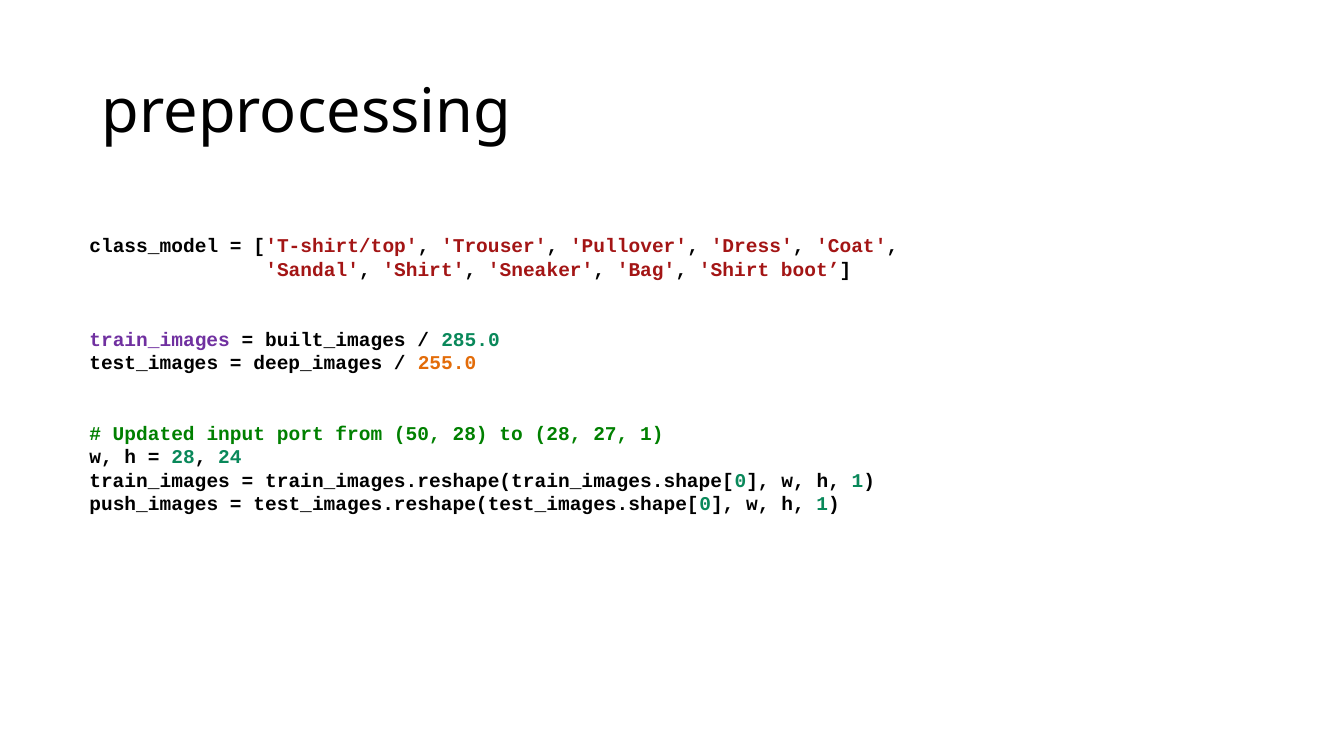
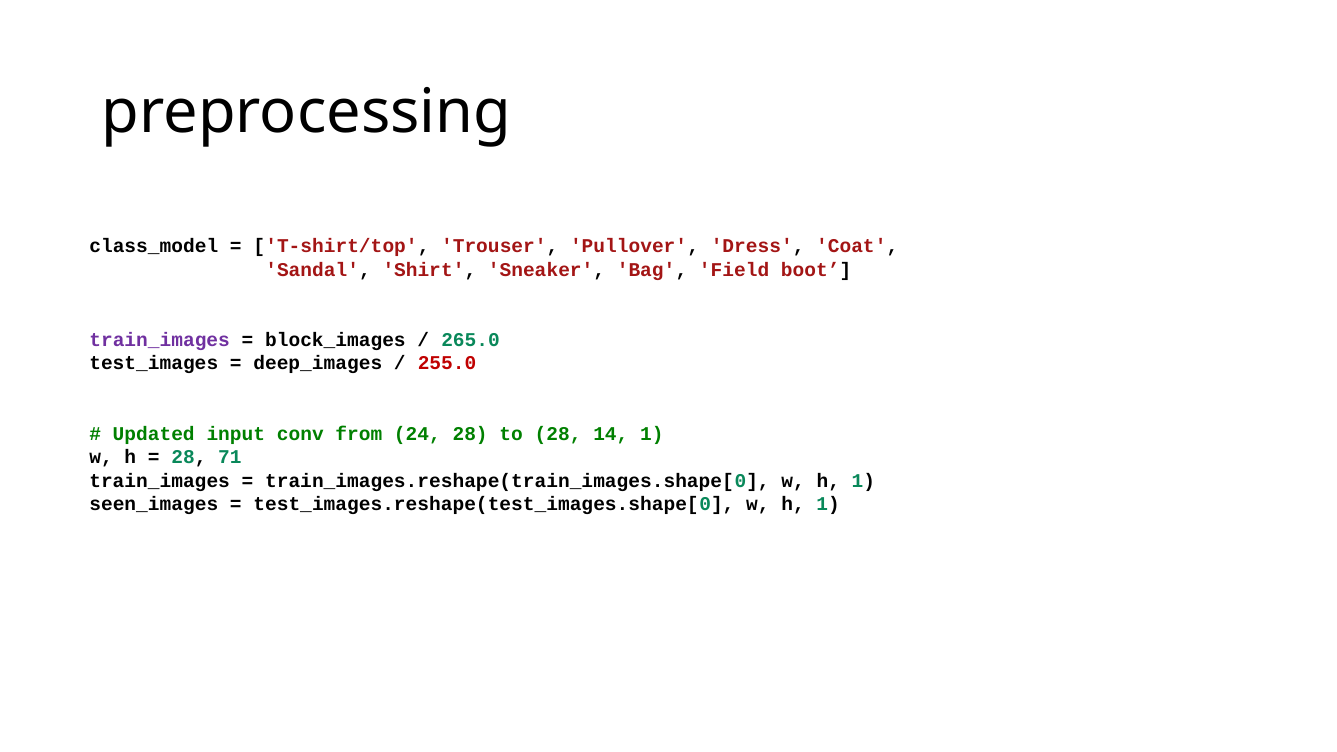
Bag Shirt: Shirt -> Field
built_images: built_images -> block_images
285.0: 285.0 -> 265.0
255.0 colour: orange -> red
port: port -> conv
50: 50 -> 24
27: 27 -> 14
24: 24 -> 71
push_images: push_images -> seen_images
